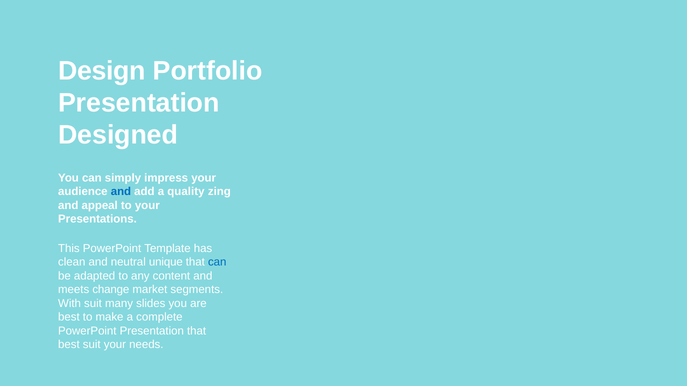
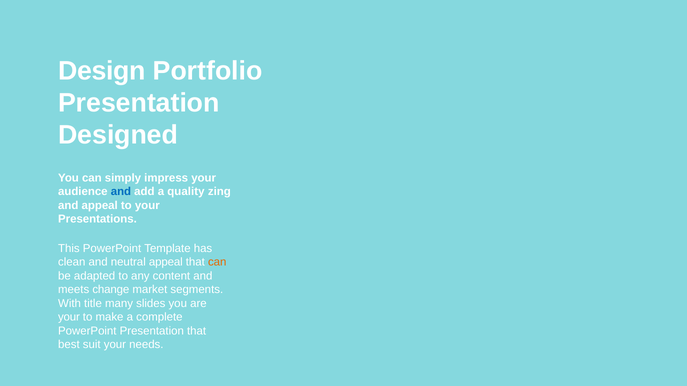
neutral unique: unique -> appeal
can at (217, 262) colour: blue -> orange
With suit: suit -> title
best at (69, 317): best -> your
